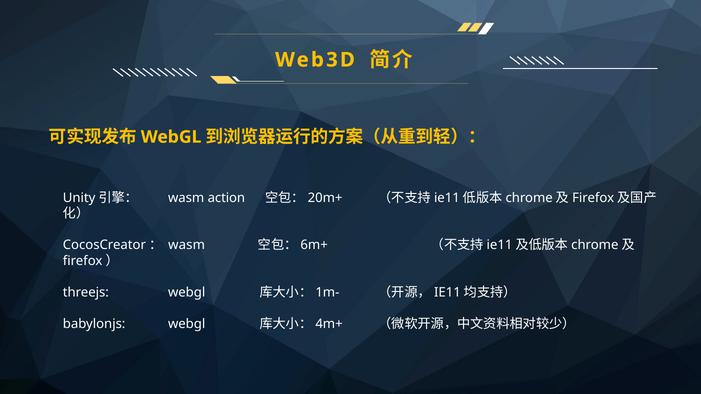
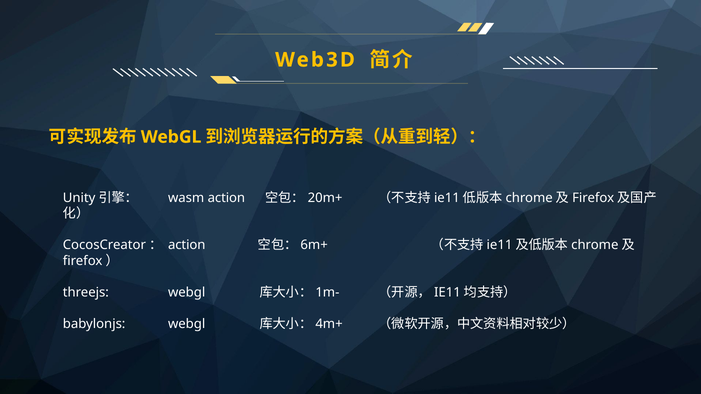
CocosCreator： wasm: wasm -> action
